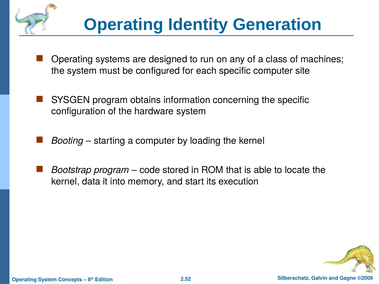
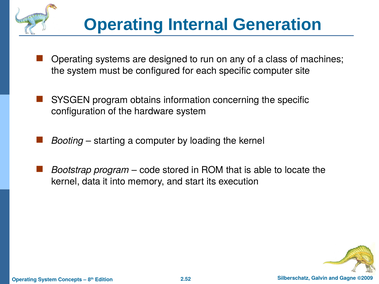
Identity: Identity -> Internal
